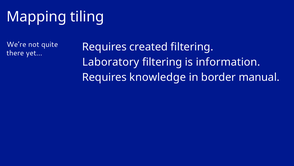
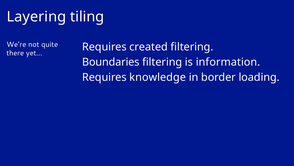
Mapping: Mapping -> Layering
Laboratory: Laboratory -> Boundaries
manual: manual -> loading
